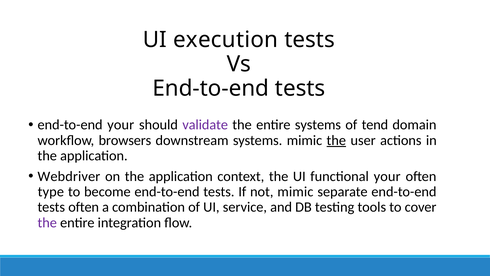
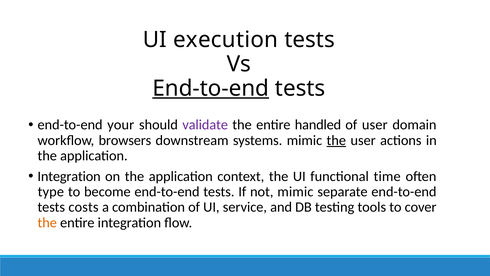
End-to-end at (211, 88) underline: none -> present
entire systems: systems -> handled
of tend: tend -> user
Webdriver at (69, 176): Webdriver -> Integration
functional your: your -> time
tests often: often -> costs
the at (47, 222) colour: purple -> orange
